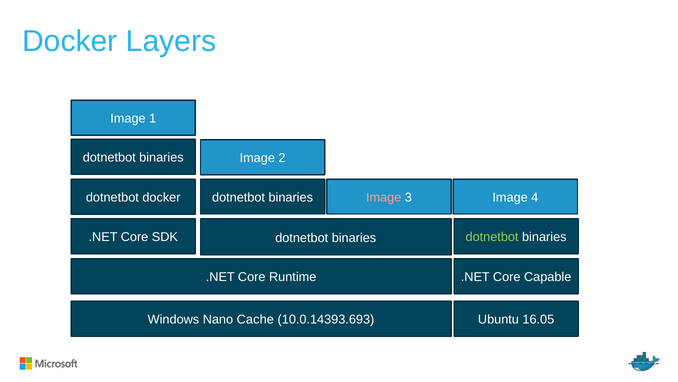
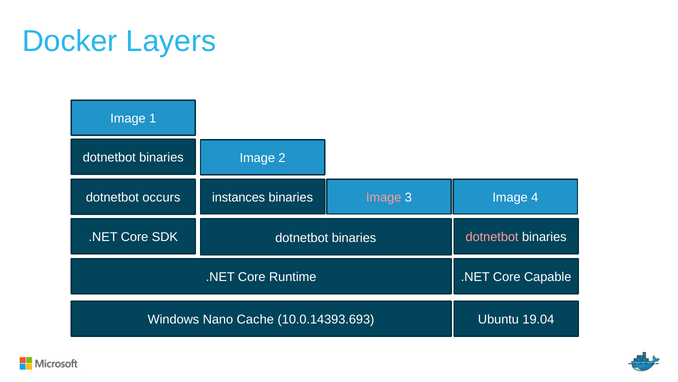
dotnetbot at (239, 197): dotnetbot -> instances
dotnetbot docker: docker -> occurs
dotnetbot at (492, 237) colour: light green -> pink
16.05: 16.05 -> 19.04
